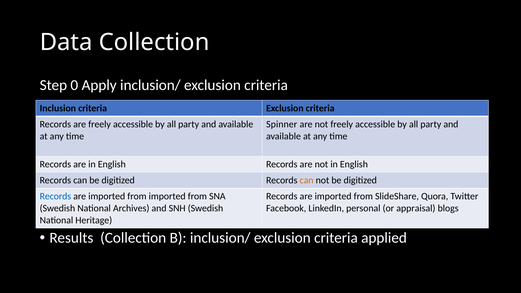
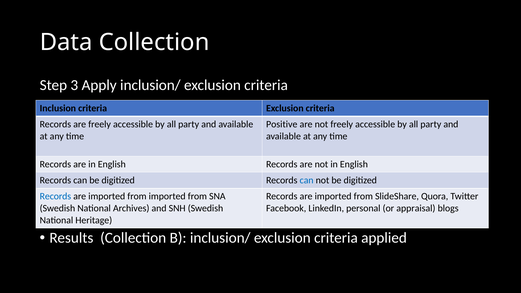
0: 0 -> 3
Spinner: Spinner -> Positive
can at (307, 180) colour: orange -> blue
